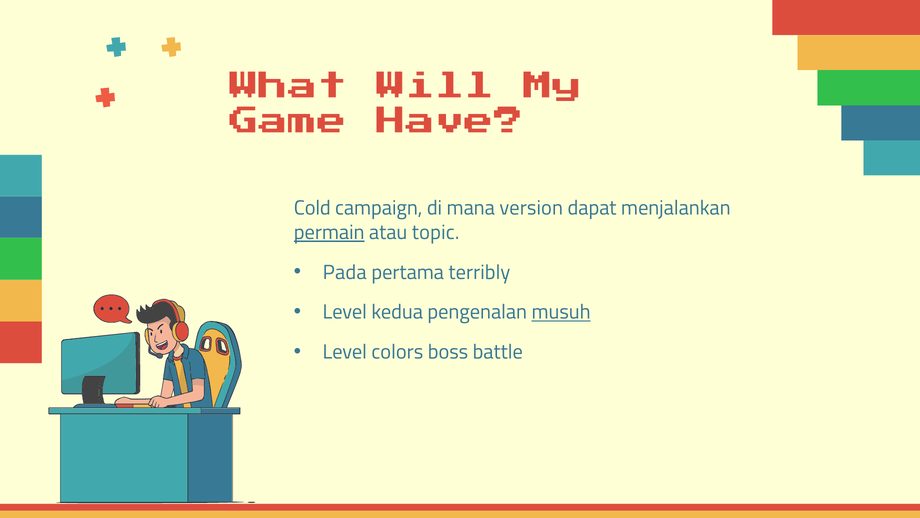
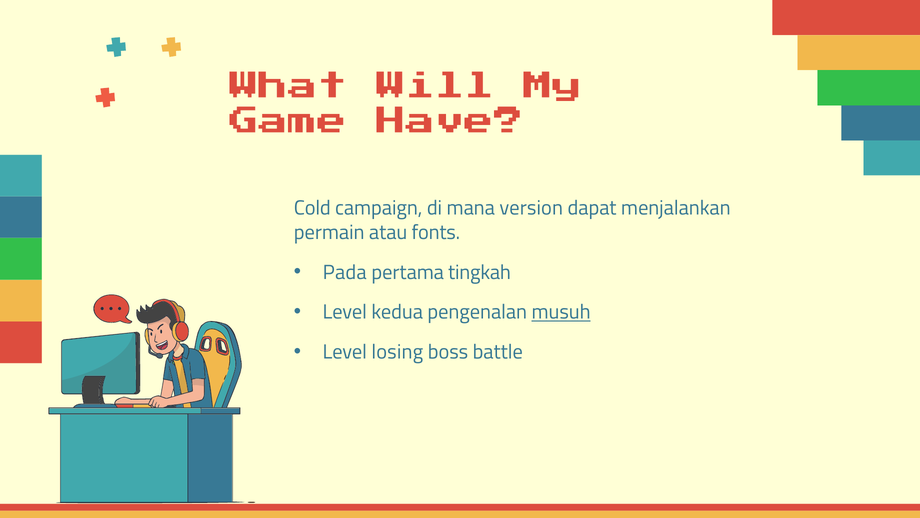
permain underline: present -> none
topic: topic -> fonts
terribly: terribly -> tingkah
colors: colors -> losing
